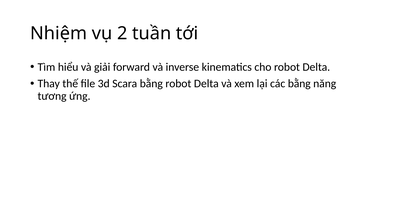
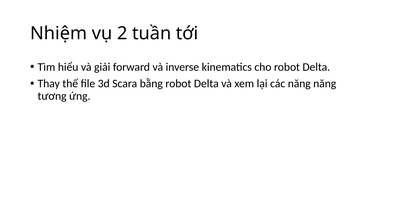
các bằng: bằng -> năng
